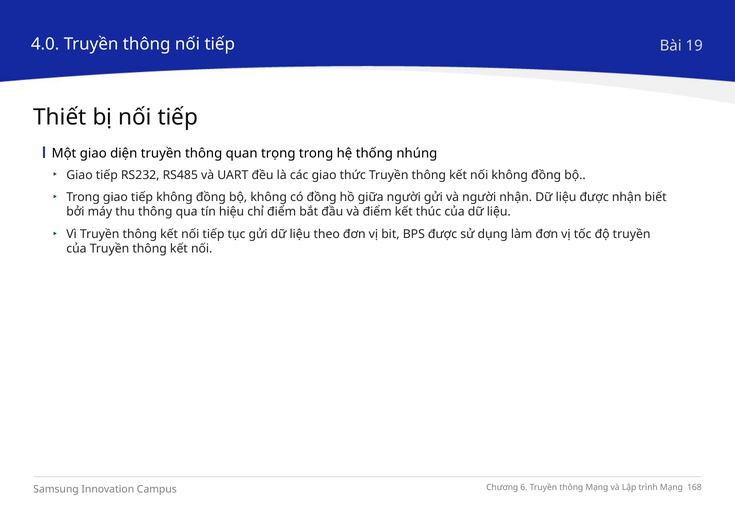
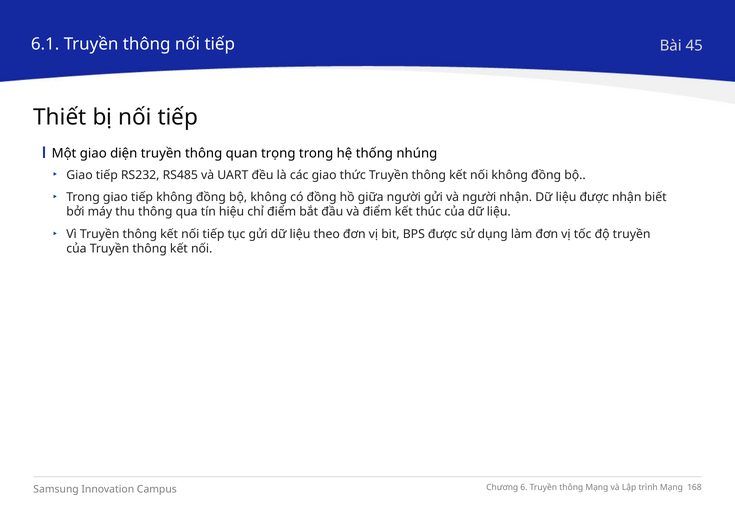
4.0: 4.0 -> 6.1
19: 19 -> 45
